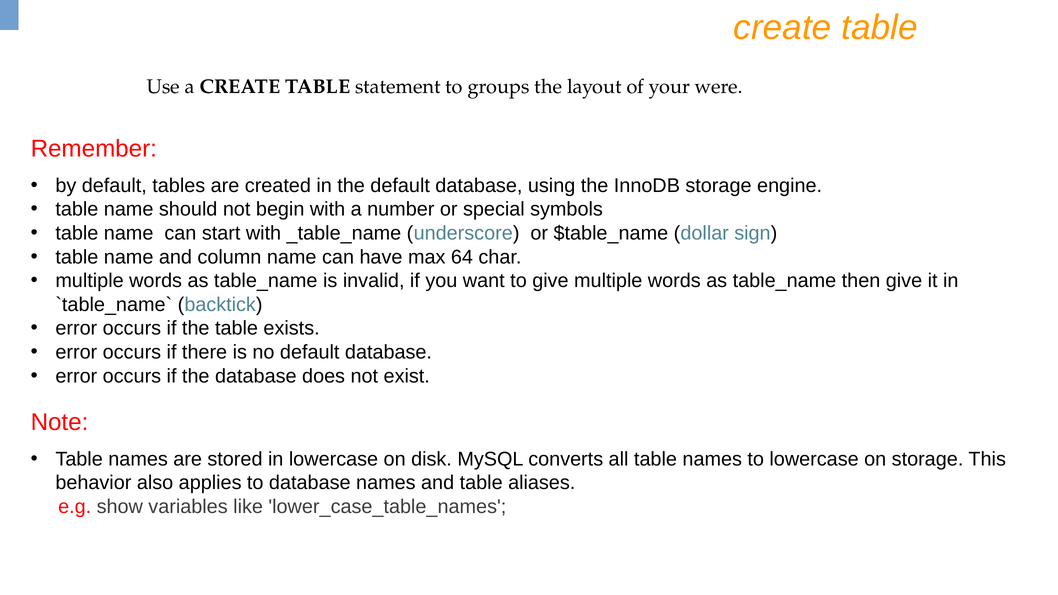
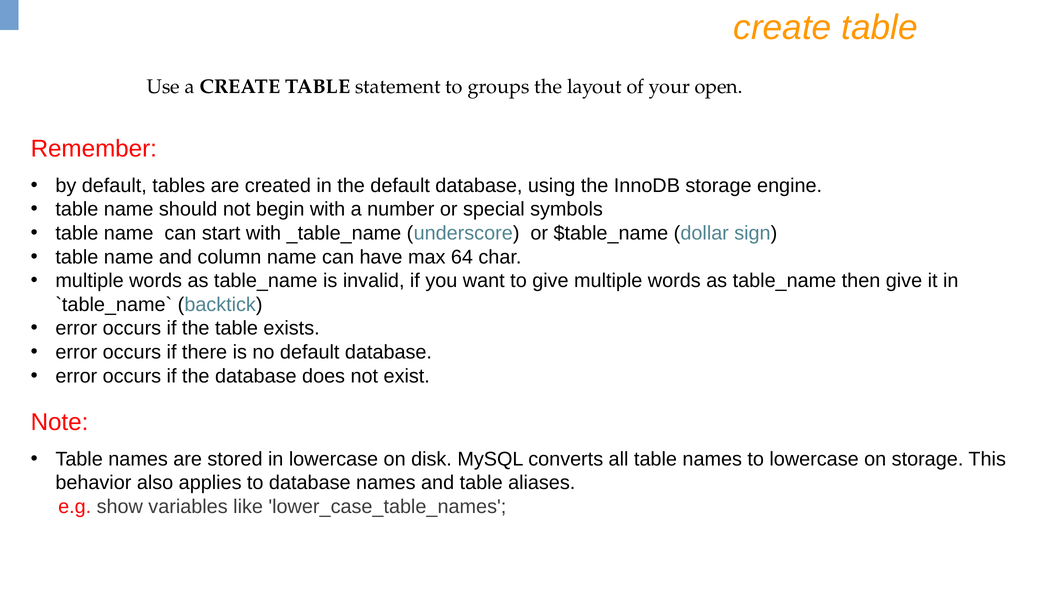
were: were -> open
